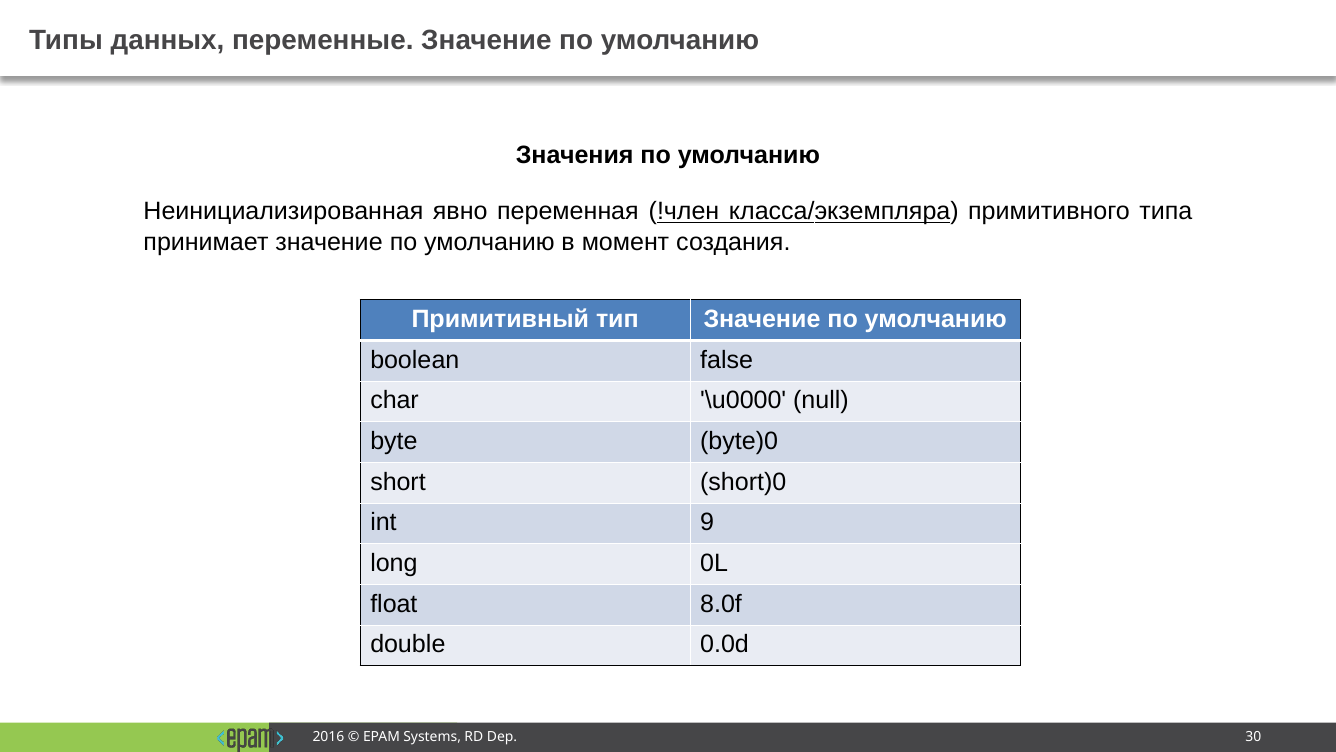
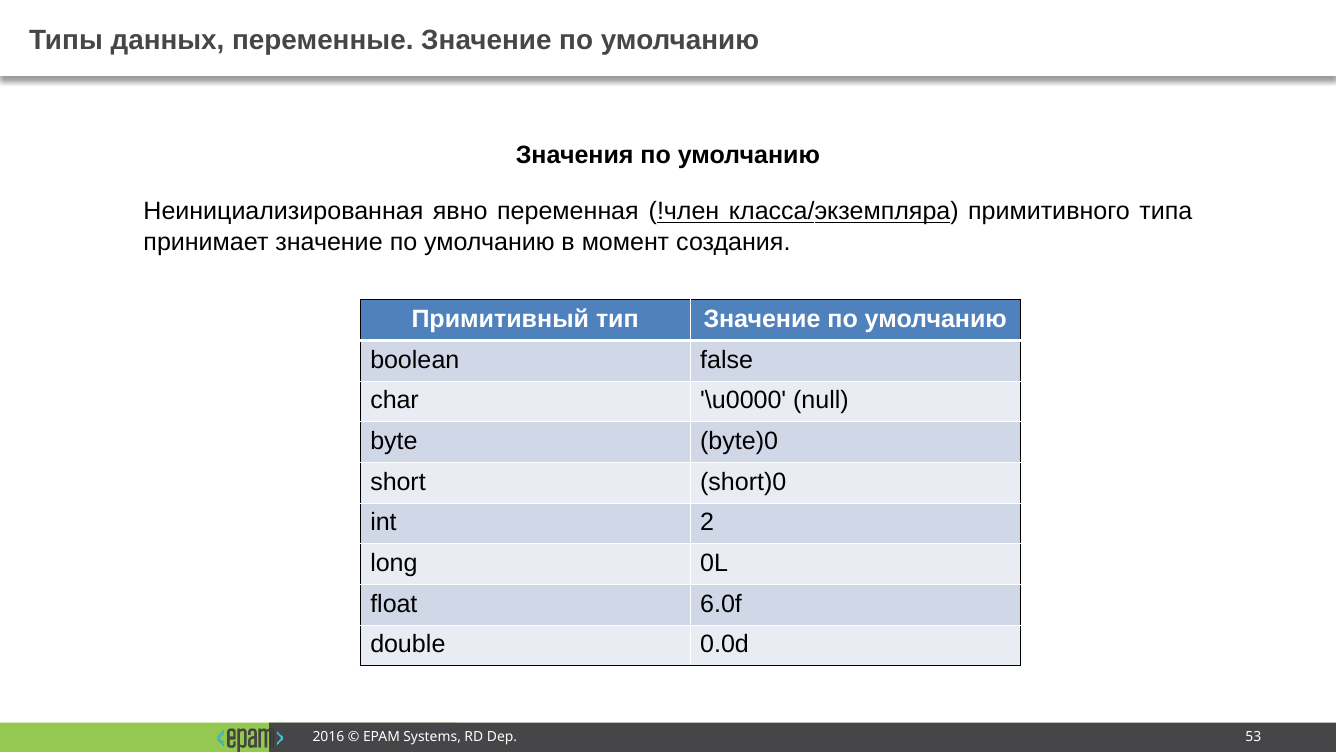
9: 9 -> 2
8.0f: 8.0f -> 6.0f
30: 30 -> 53
